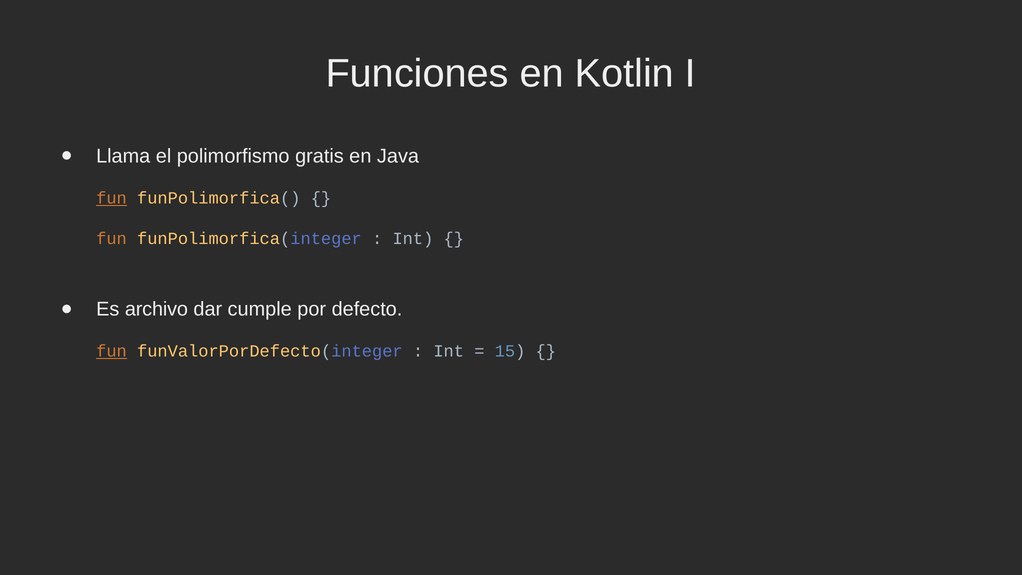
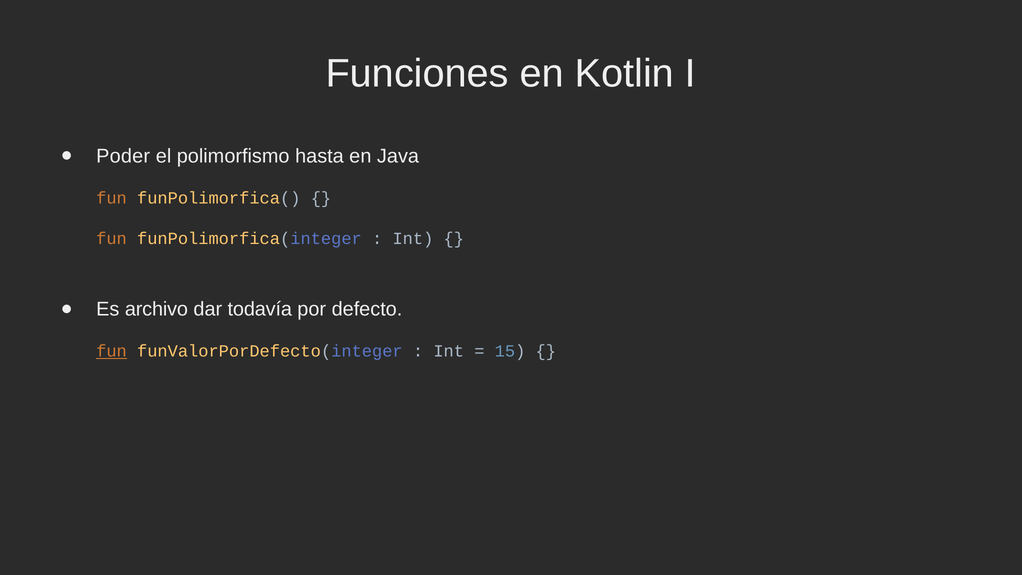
Llama: Llama -> Poder
gratis: gratis -> hasta
fun at (111, 198) underline: present -> none
cumple: cumple -> todavía
